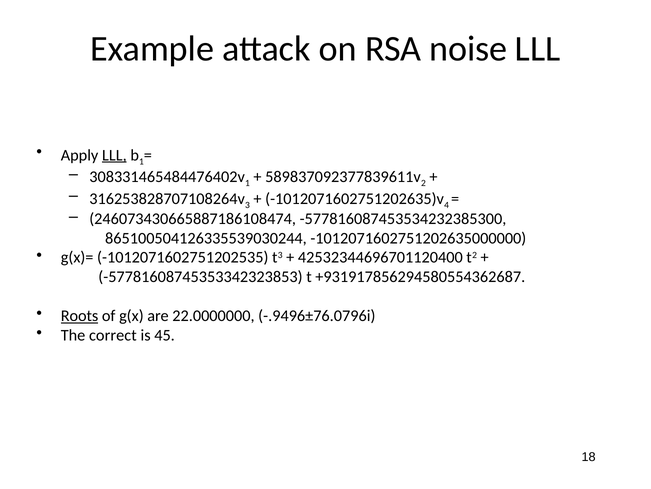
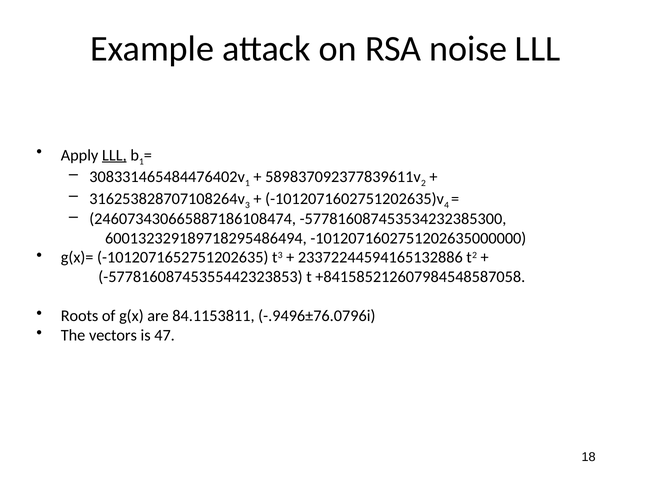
865100504126335539030244: 865100504126335539030244 -> 600132329189718295486494
-1012071602751202535: -1012071602751202535 -> -1012071652751202635
42532344696701120400: 42532344696701120400 -> 23372244594165132886
-57781608745353342323853: -57781608745353342323853 -> -57781608745355442323853
+931917856294580554362687: +931917856294580554362687 -> +841585212607984548587058
Roots underline: present -> none
22.0000000: 22.0000000 -> 84.1153811
correct: correct -> vectors
45: 45 -> 47
